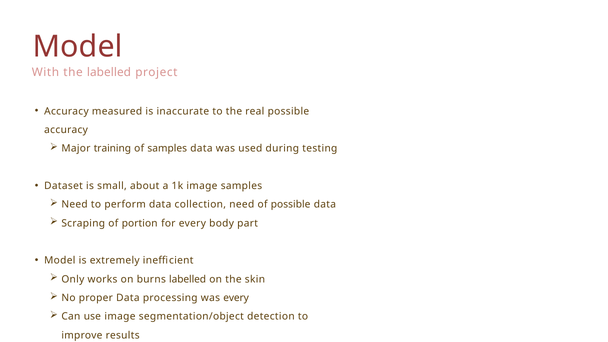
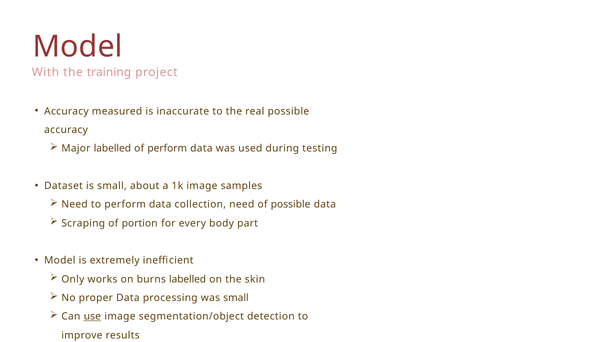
the labelled: labelled -> training
Major training: training -> labelled
of samples: samples -> perform
was every: every -> small
use underline: none -> present
